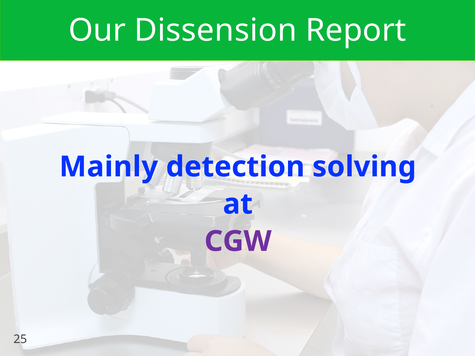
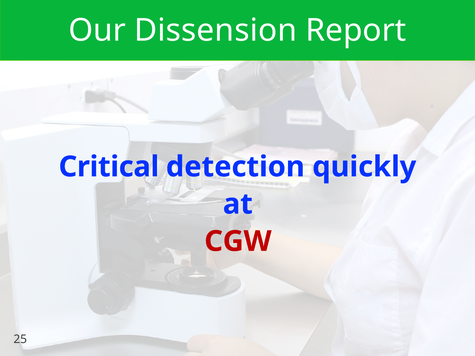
Mainly: Mainly -> Critical
solving: solving -> quickly
CGW colour: purple -> red
